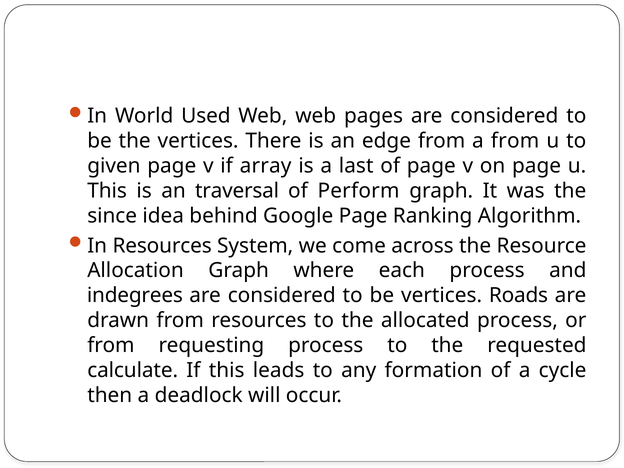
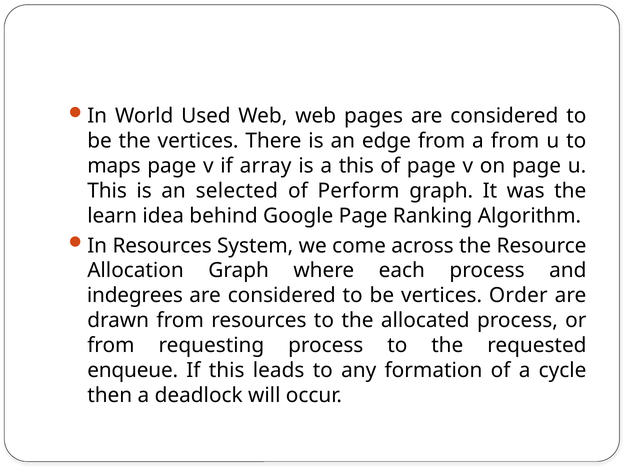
given: given -> maps
a last: last -> this
traversal: traversal -> selected
since: since -> learn
Roads: Roads -> Order
calculate: calculate -> enqueue
